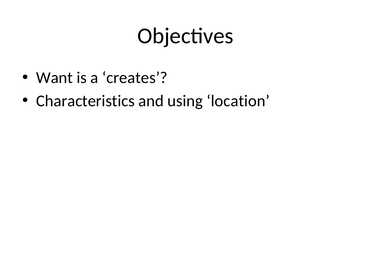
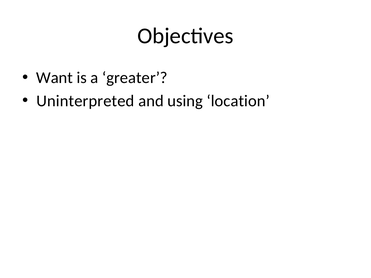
creates: creates -> greater
Characteristics: Characteristics -> Uninterpreted
